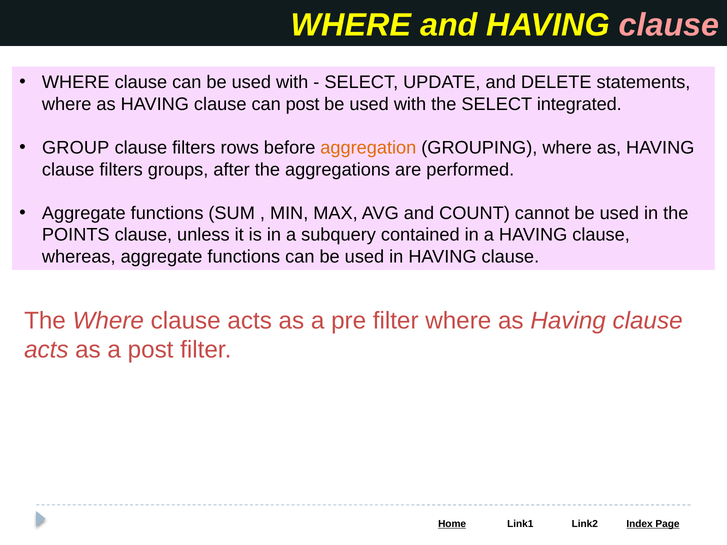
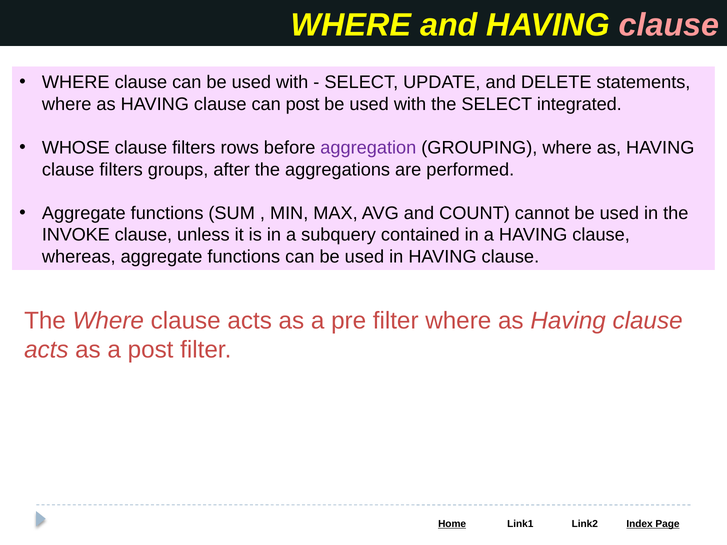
GROUP: GROUP -> WHOSE
aggregation colour: orange -> purple
POINTS: POINTS -> INVOKE
